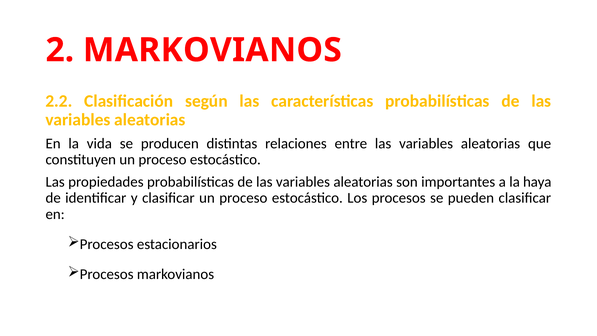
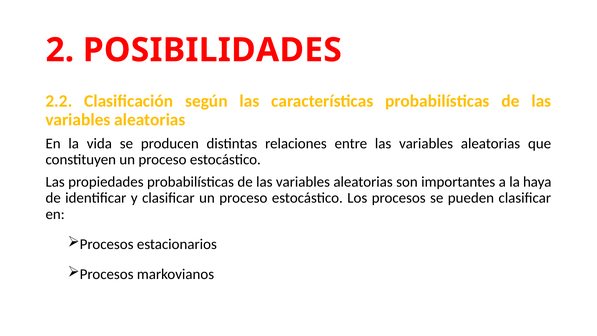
2 MARKOVIANOS: MARKOVIANOS -> POSIBILIDADES
